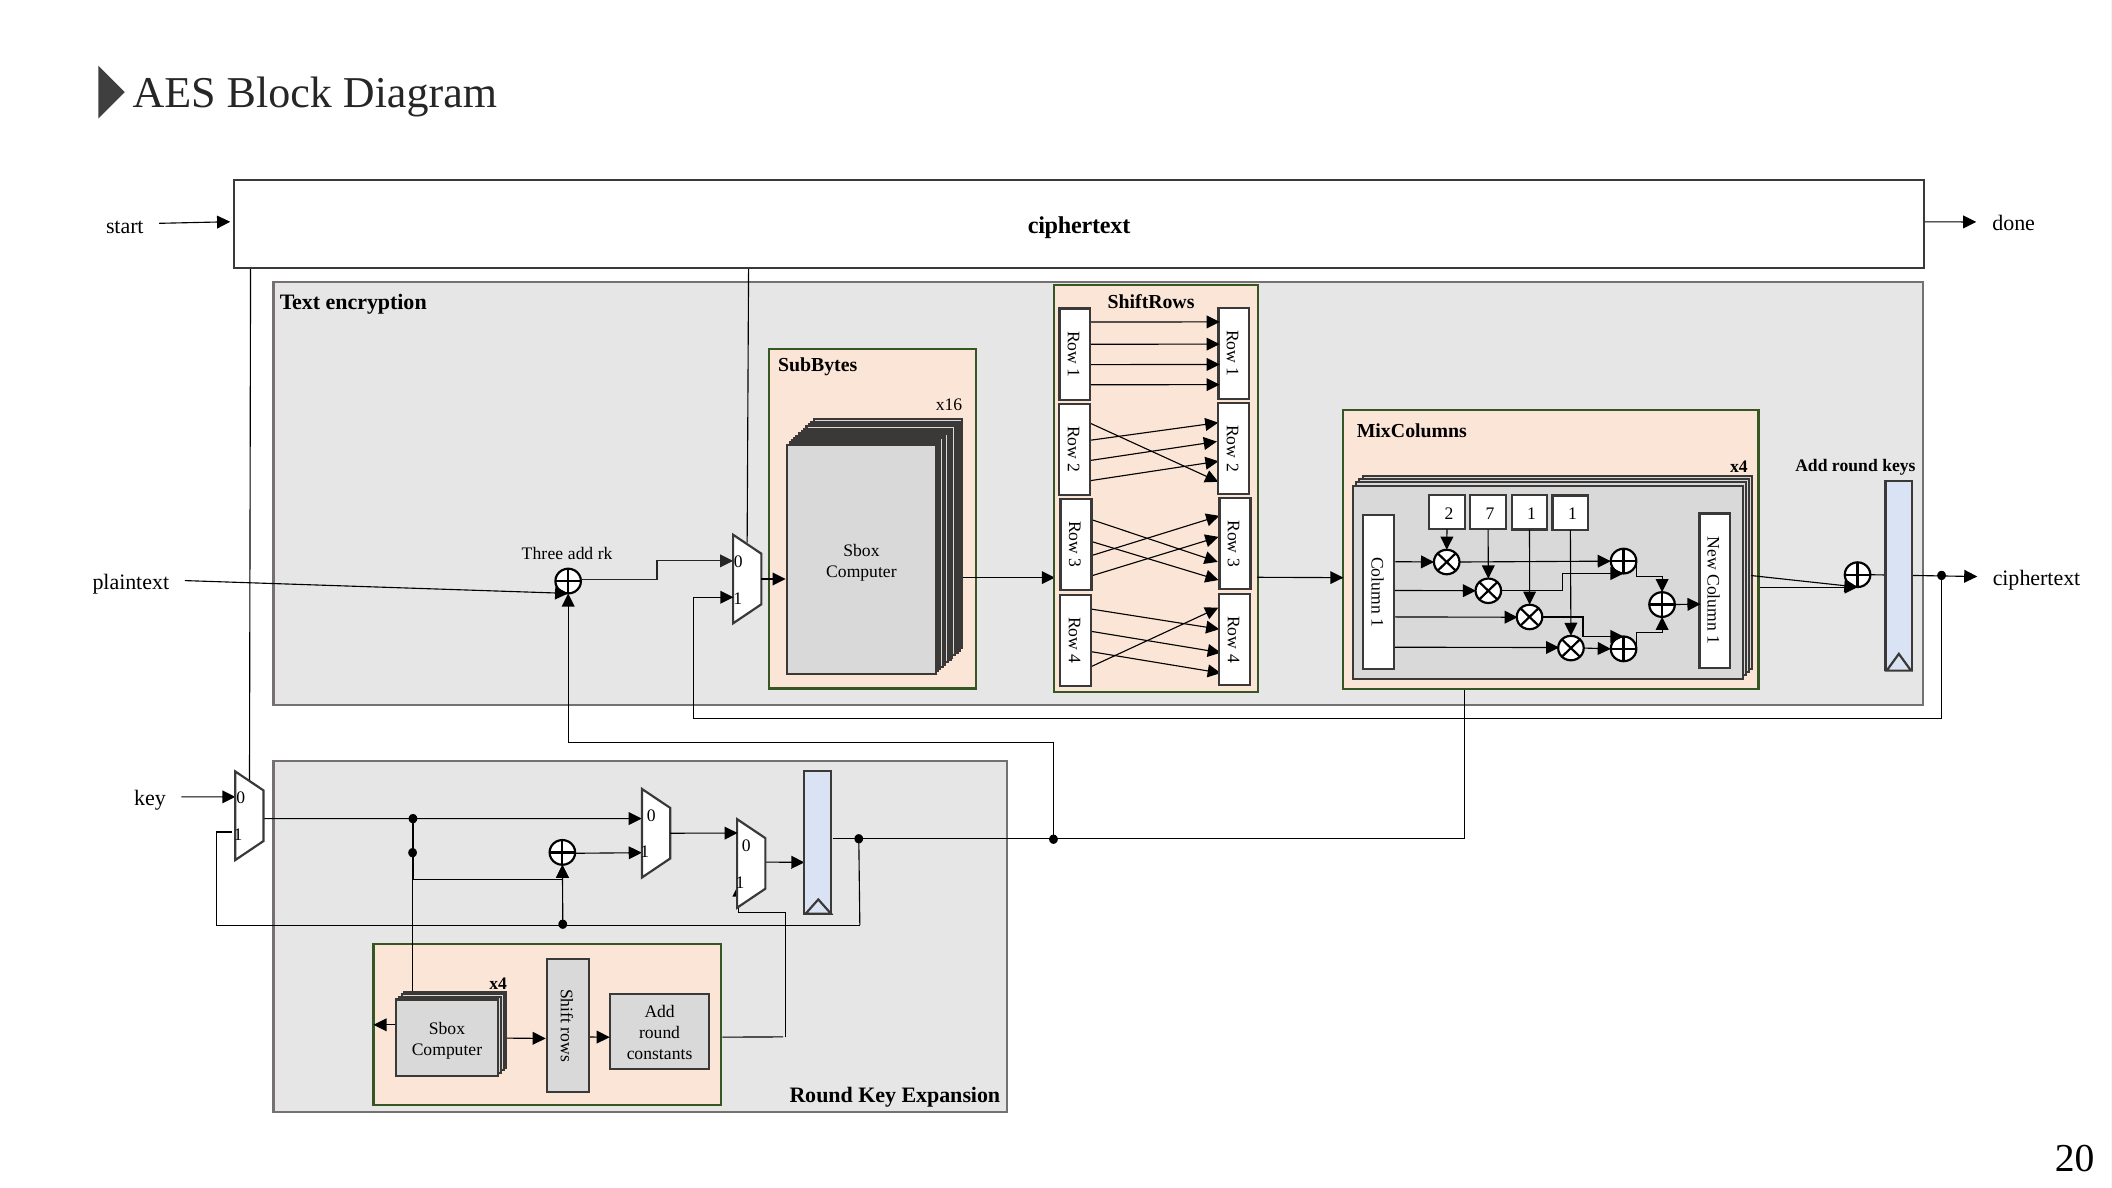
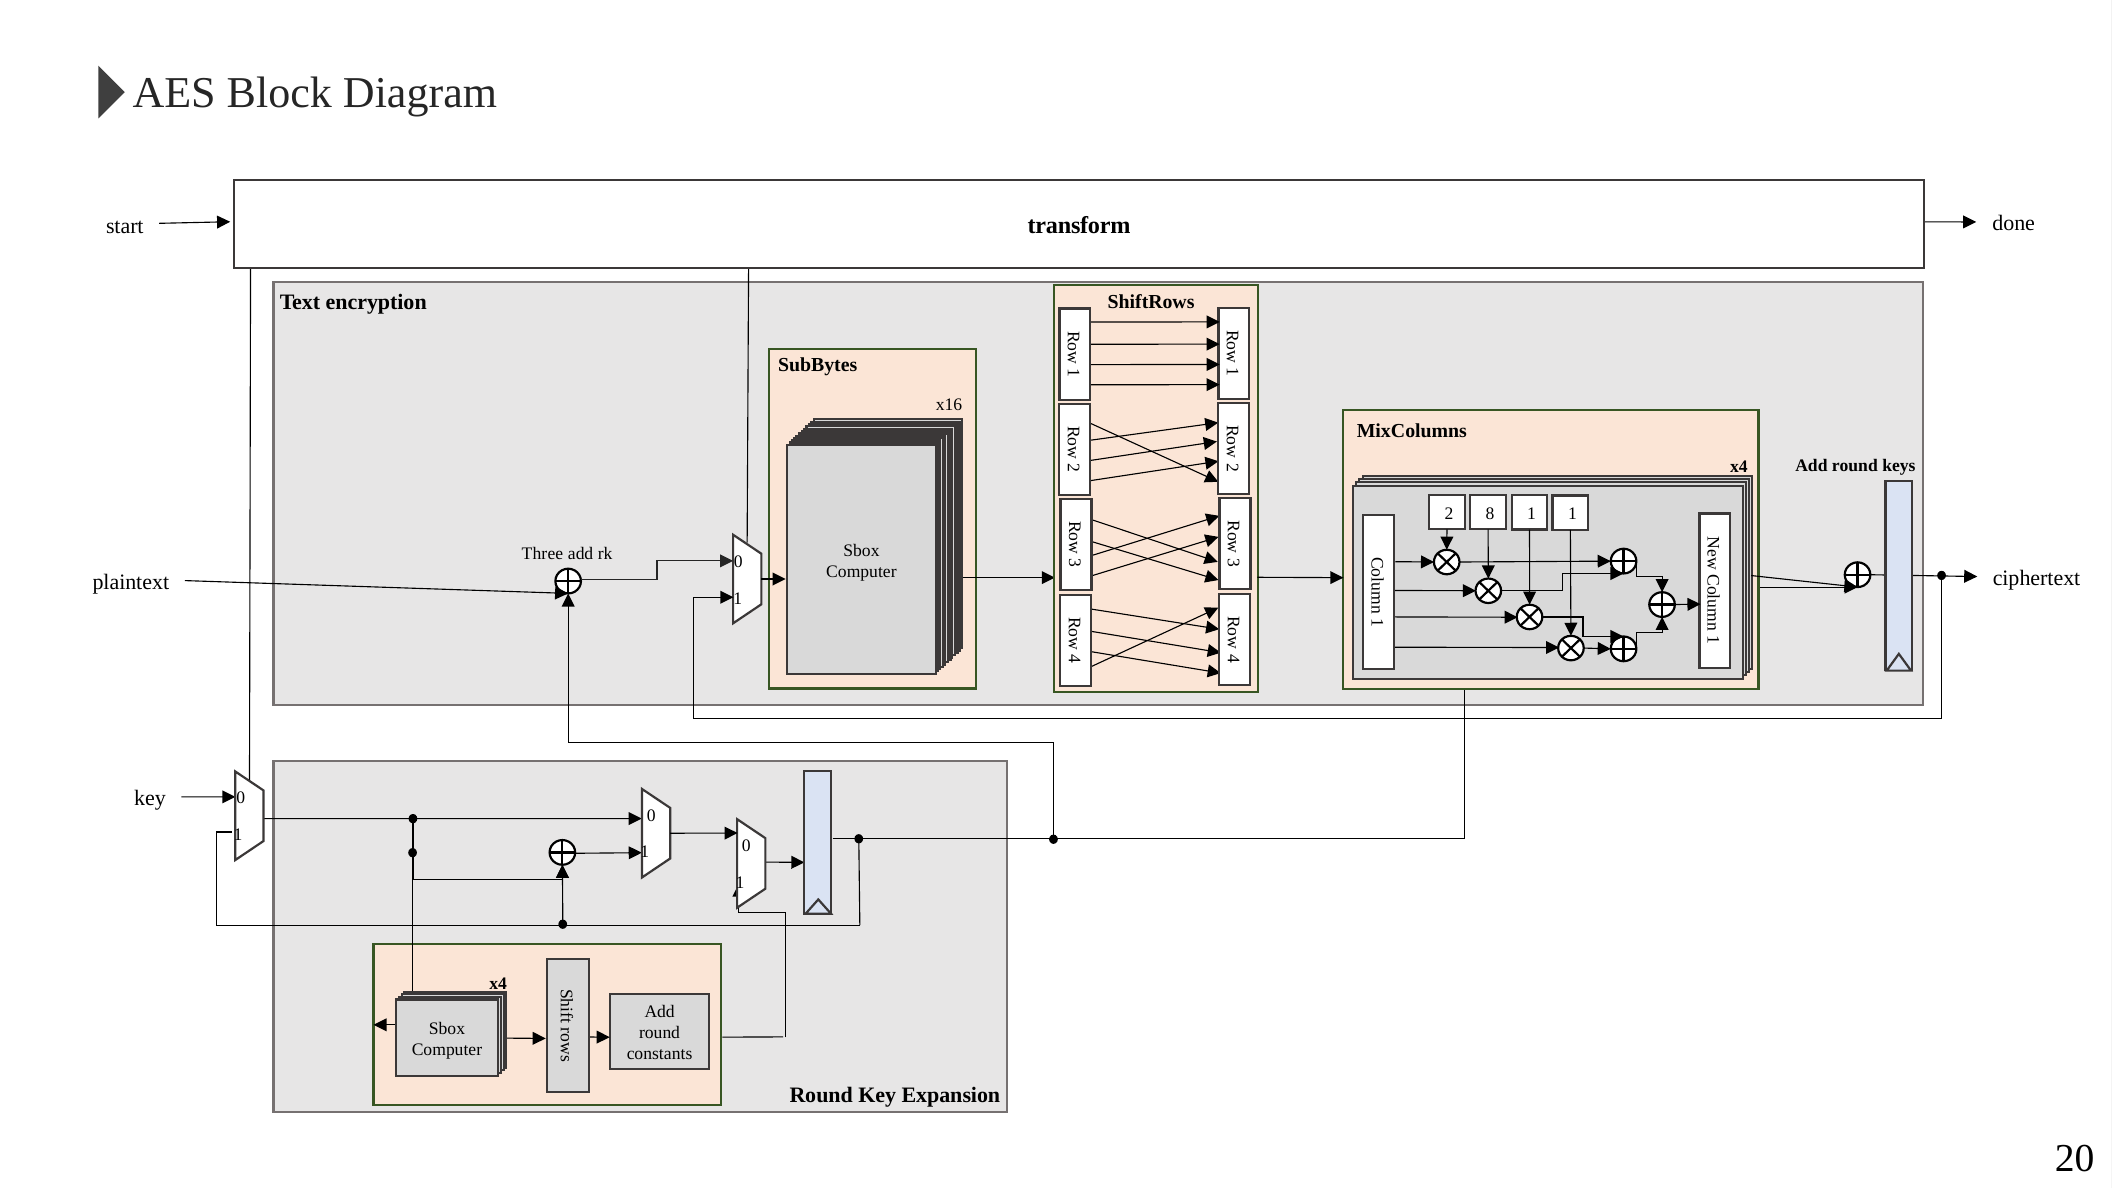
ciphertext at (1079, 226): ciphertext -> transform
7: 7 -> 8
